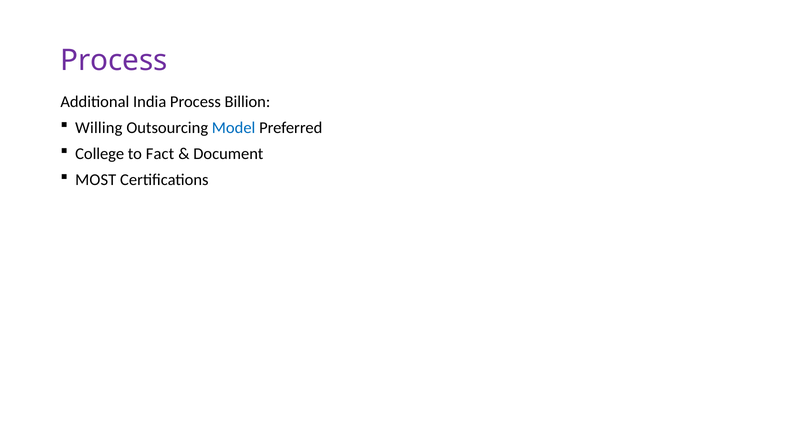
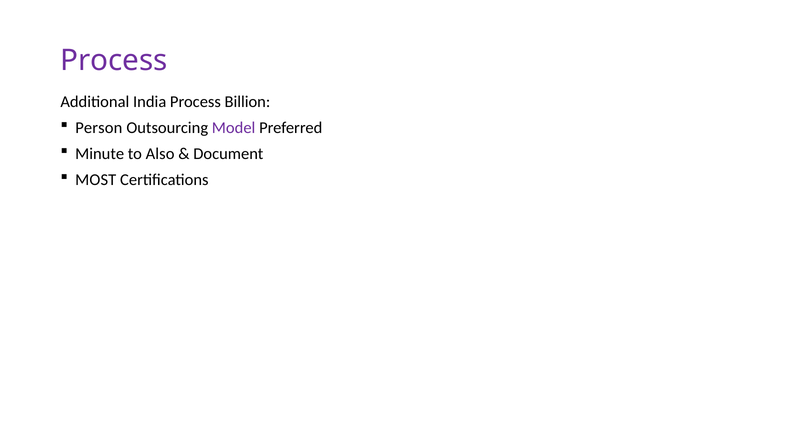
Willing: Willing -> Person
Model colour: blue -> purple
College: College -> Minute
Fact: Fact -> Also
